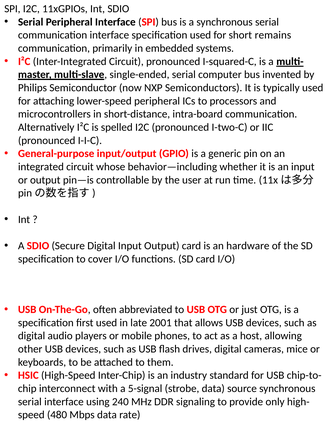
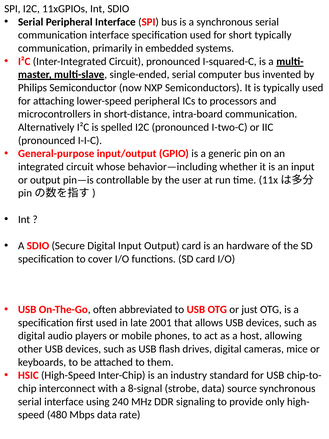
short remains: remains -> typically
5-signal: 5-signal -> 8-signal
